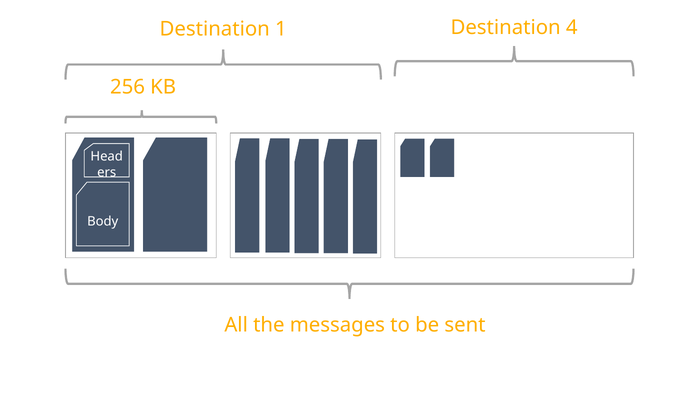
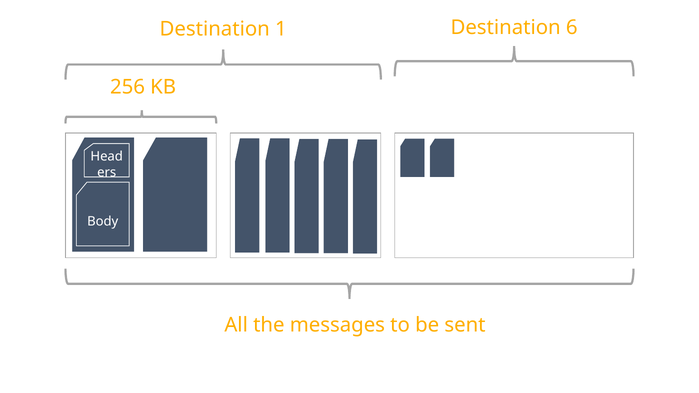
4: 4 -> 6
